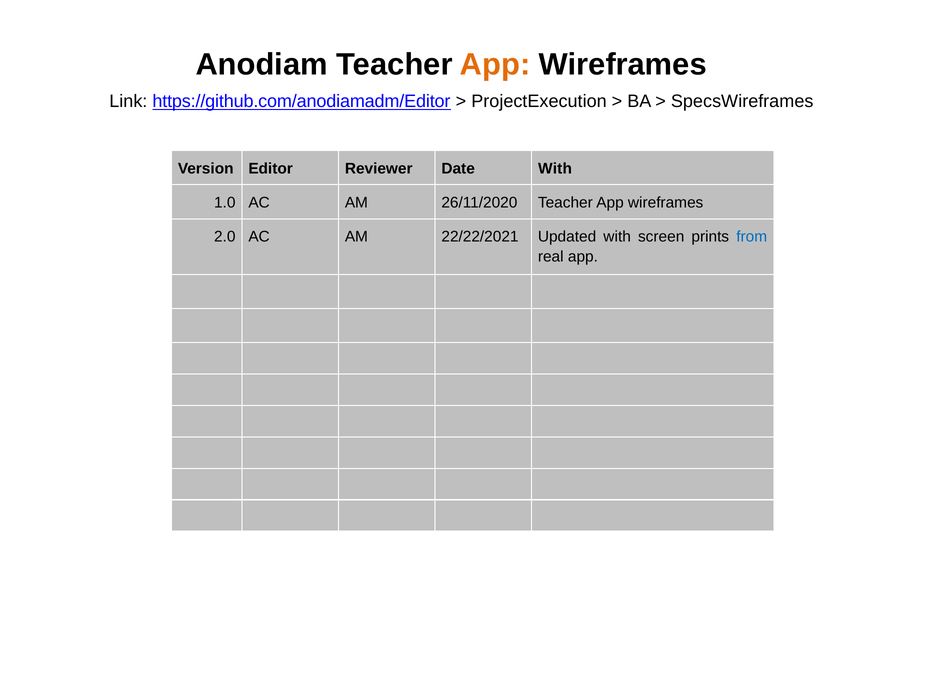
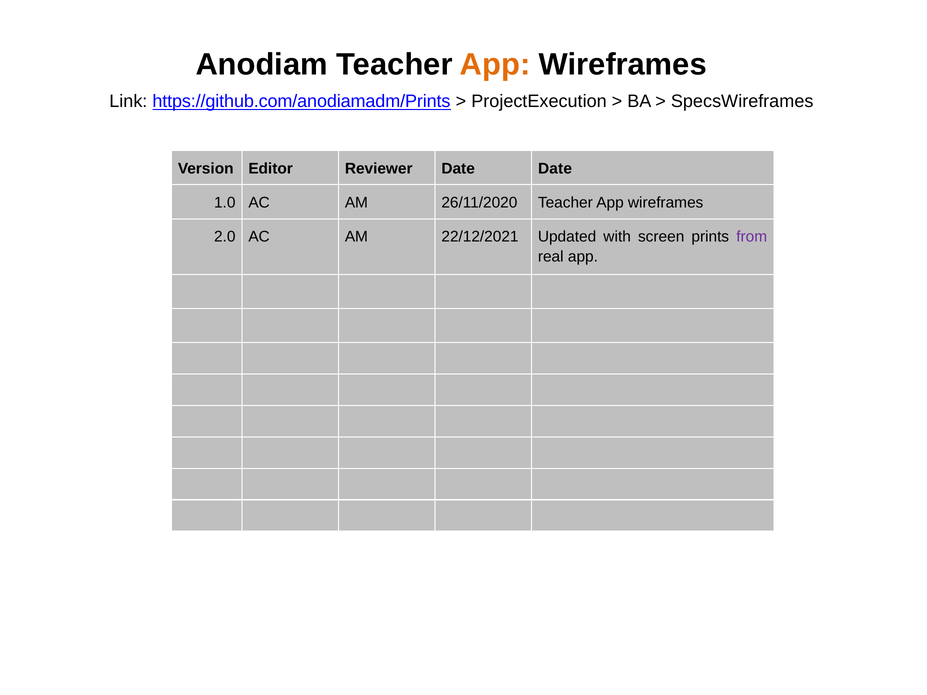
https://github.com/anodiamadm/Editor: https://github.com/anodiamadm/Editor -> https://github.com/anodiamadm/Prints
Date With: With -> Date
22/22/2021: 22/22/2021 -> 22/12/2021
from colour: blue -> purple
